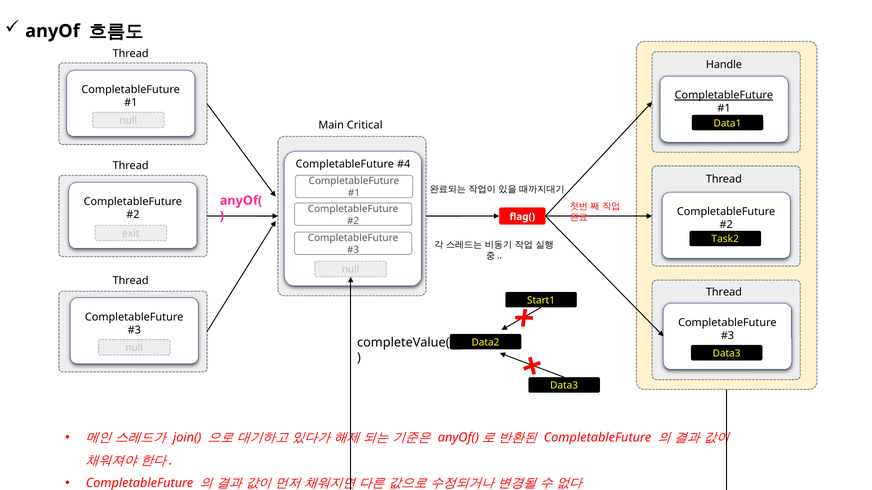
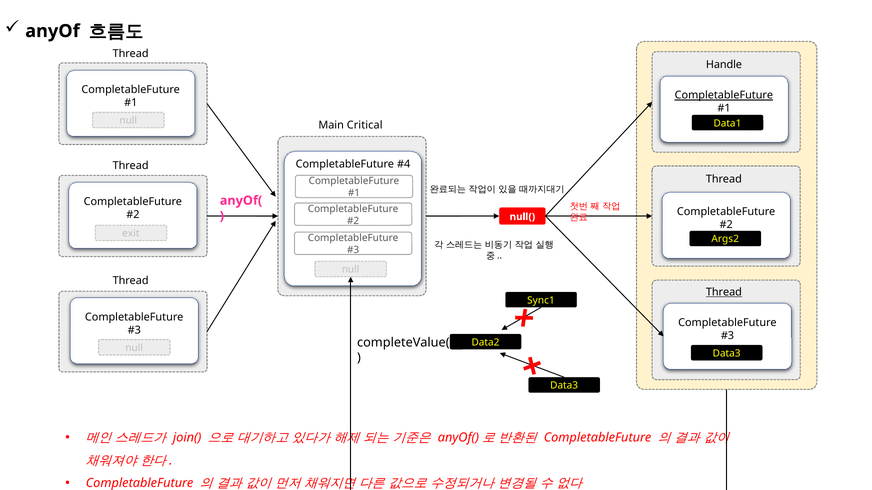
flag(: flag( -> null(
Task2: Task2 -> Args2
Thread at (724, 292) underline: none -> present
Start1: Start1 -> Sync1
